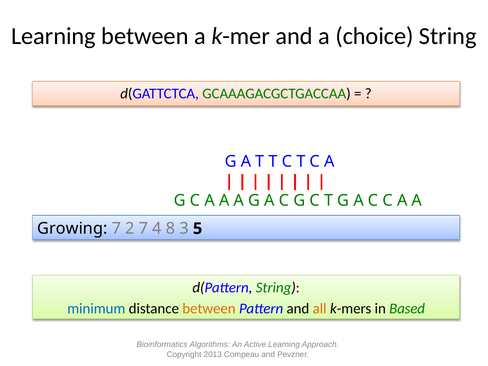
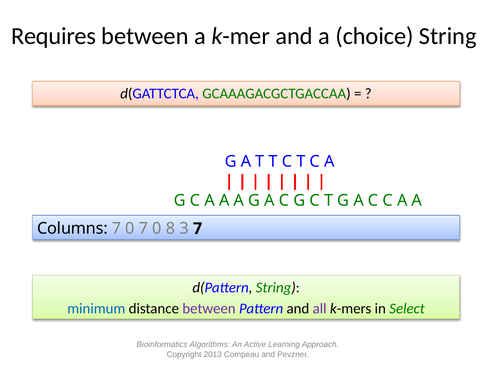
Learning at (53, 36): Learning -> Requires
Growing: Growing -> Columns
2 at (130, 229): 2 -> 0
4 at (157, 229): 4 -> 0
3 5: 5 -> 7
between at (209, 308) colour: orange -> purple
all colour: orange -> purple
Based: Based -> Select
